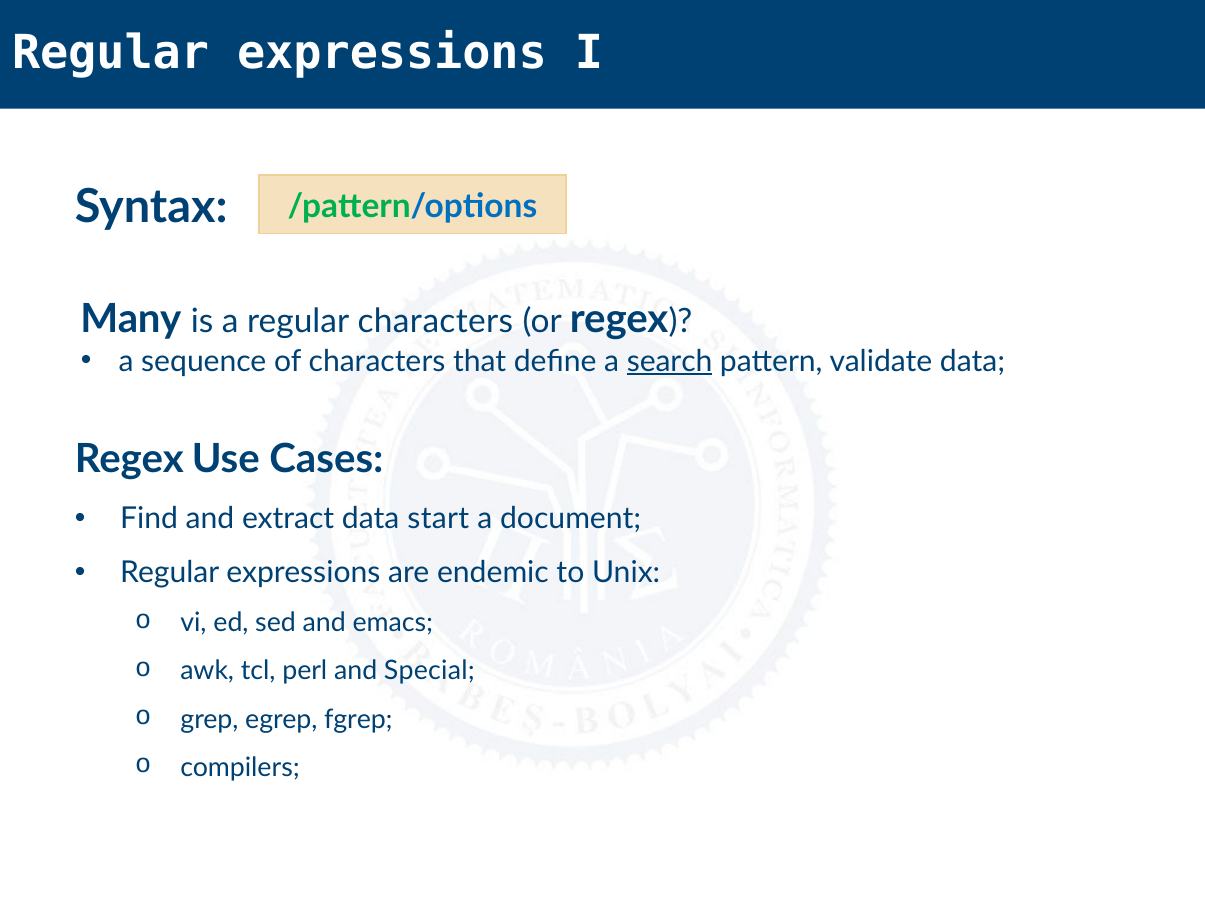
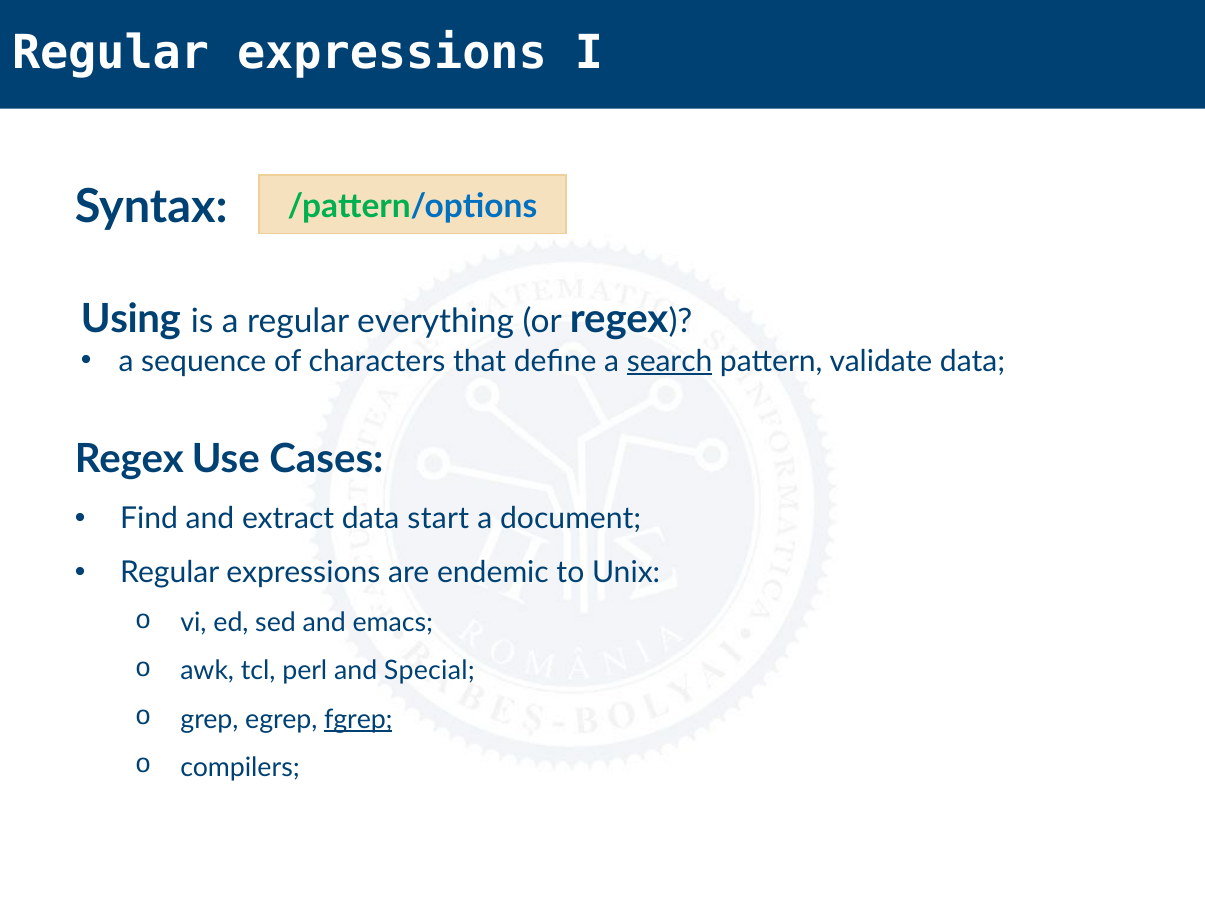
Many: Many -> Using
regular characters: characters -> everything
fgrep underline: none -> present
